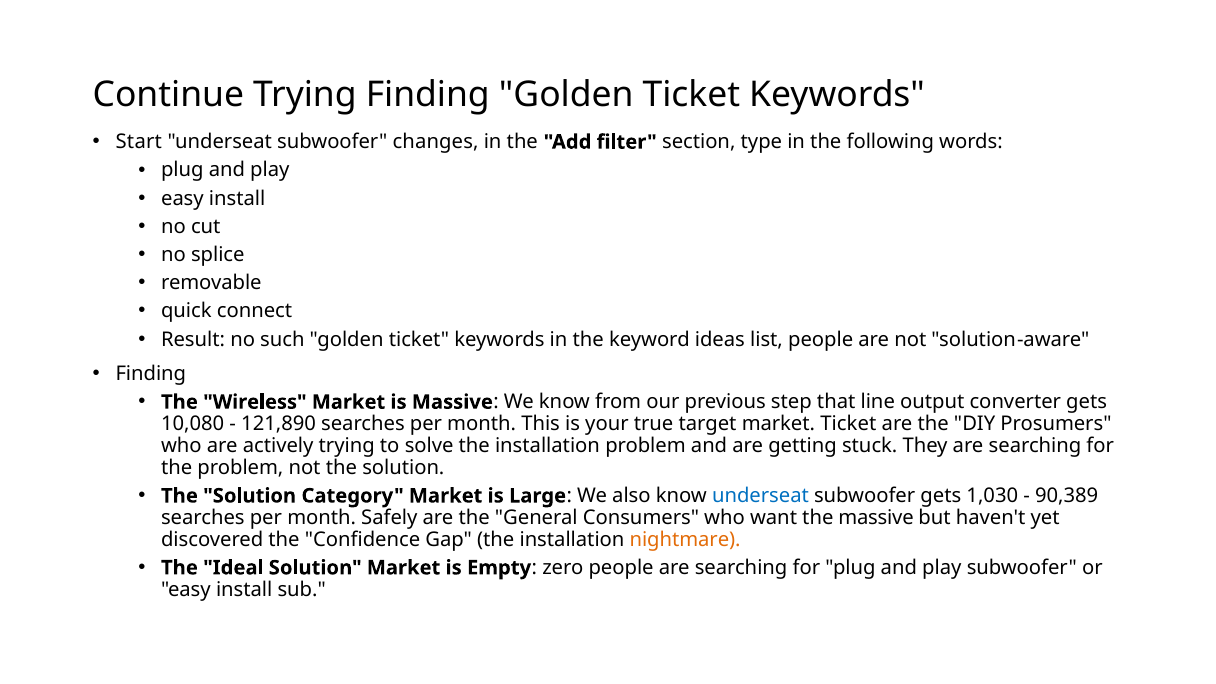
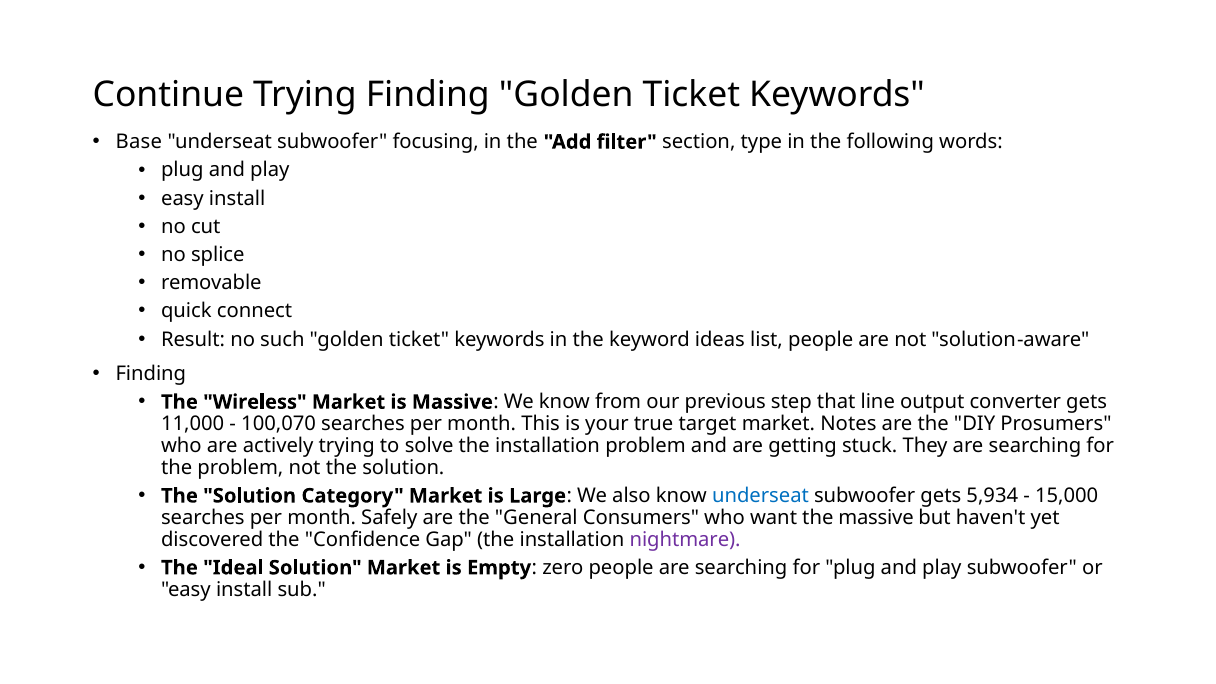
Start: Start -> Base
changes: changes -> focusing
10,080: 10,080 -> 11,000
121,890: 121,890 -> 100,070
market Ticket: Ticket -> Notes
1,030: 1,030 -> 5,934
90,389: 90,389 -> 15,000
nightmare colour: orange -> purple
